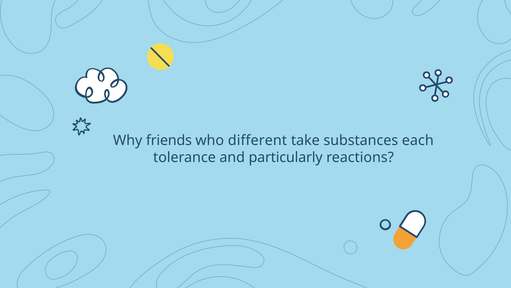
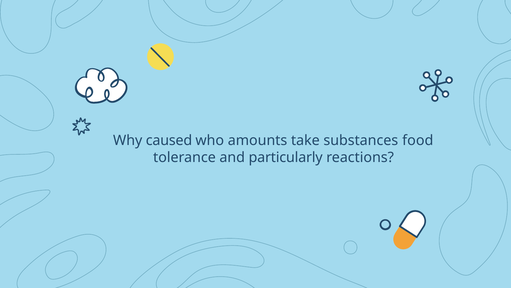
friends: friends -> caused
different: different -> amounts
each: each -> food
